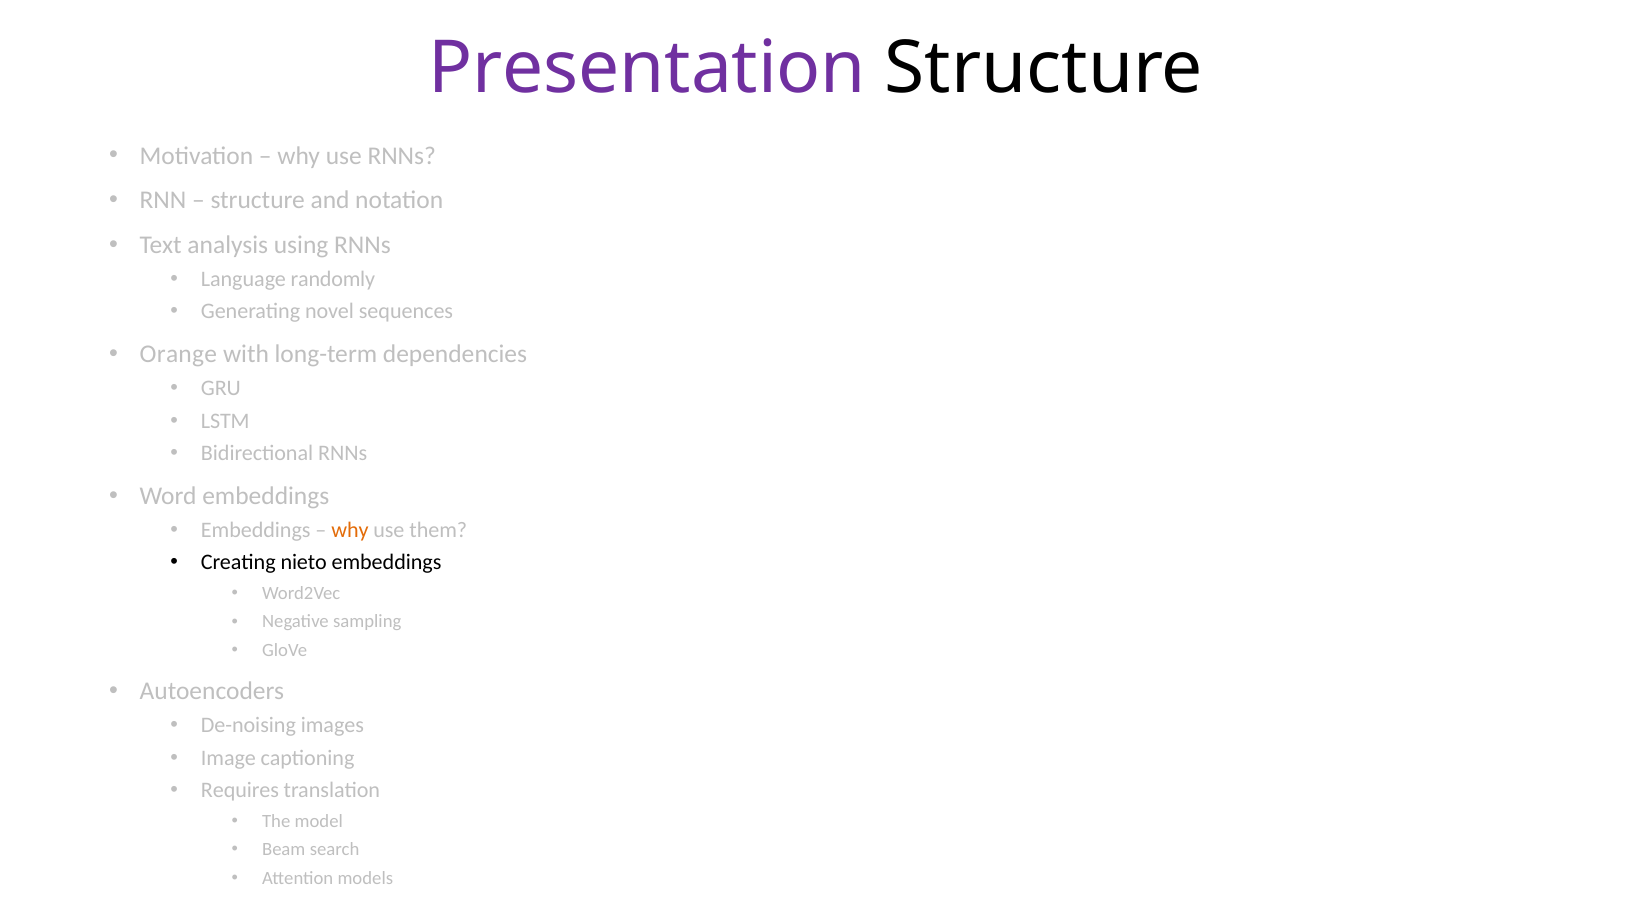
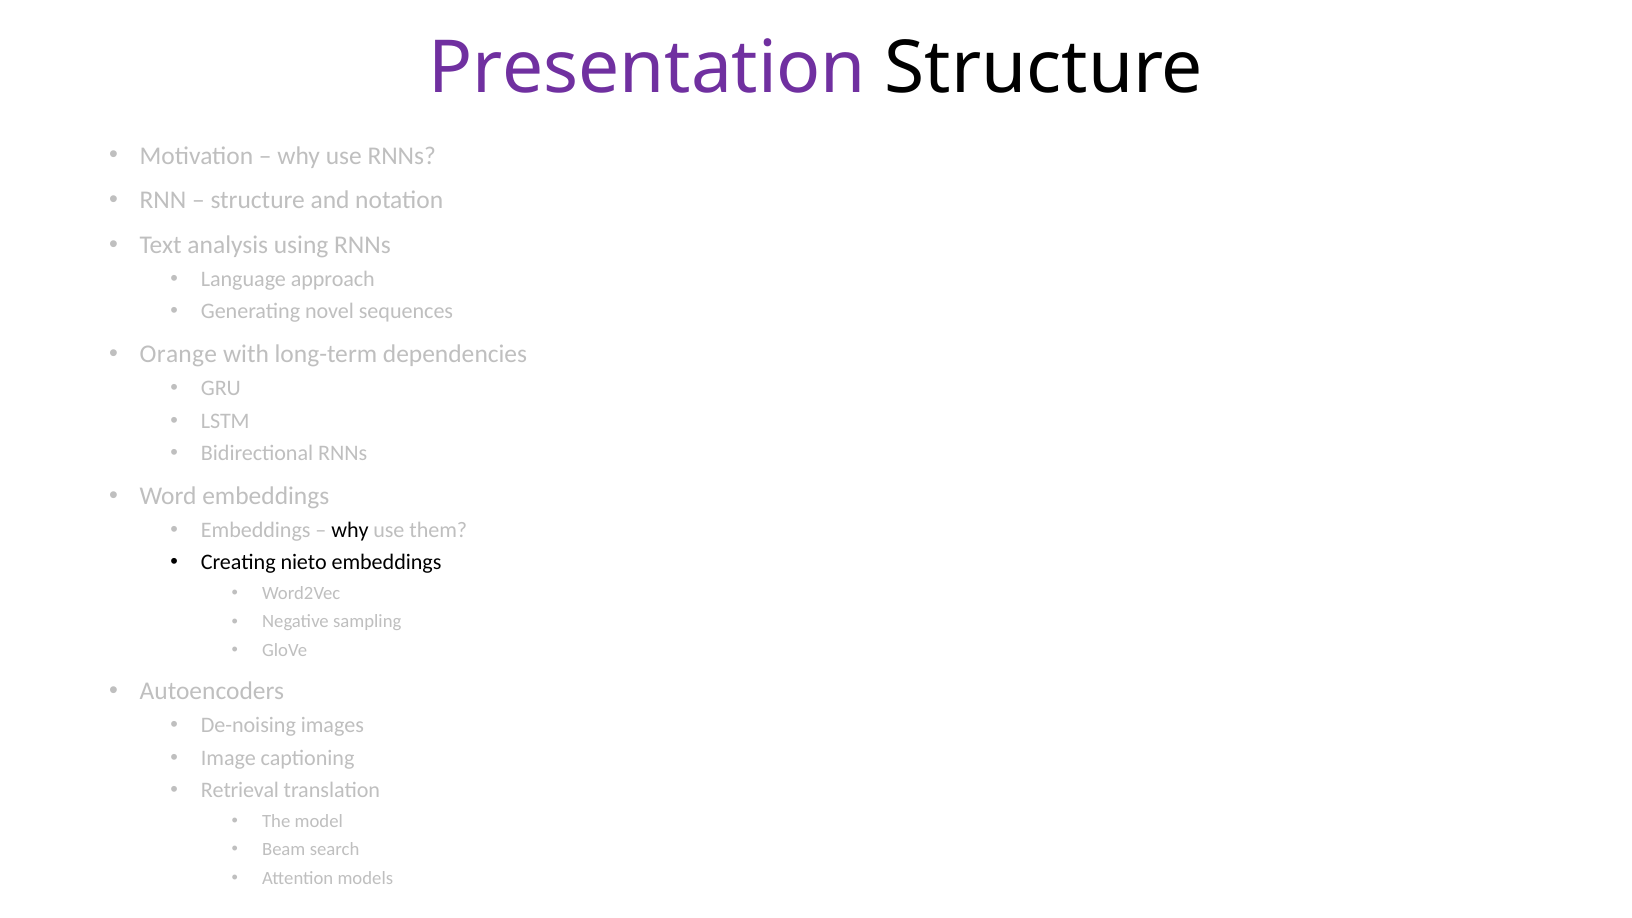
randomly: randomly -> approach
why at (350, 530) colour: orange -> black
Requires: Requires -> Retrieval
